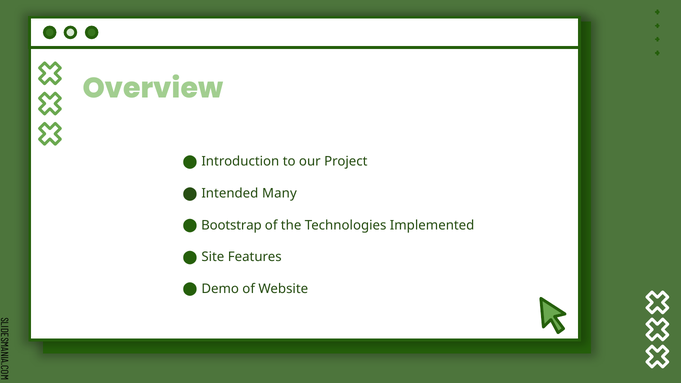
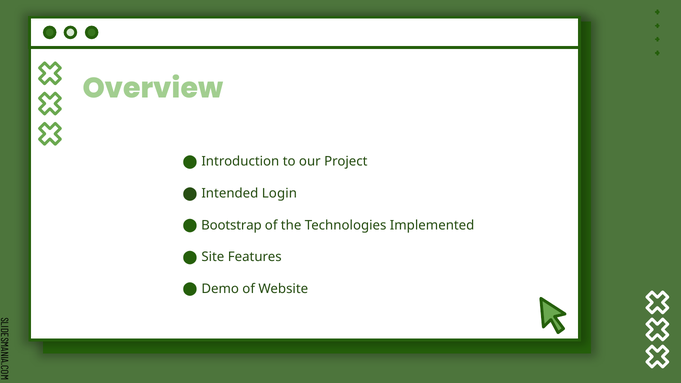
Many: Many -> Login
